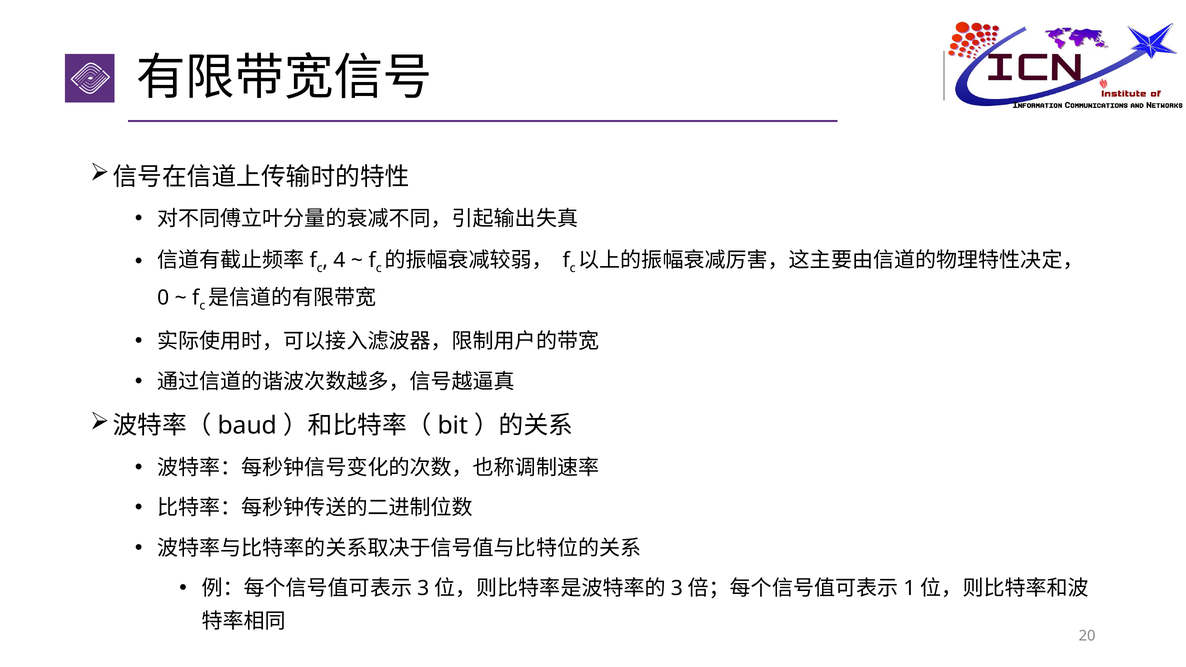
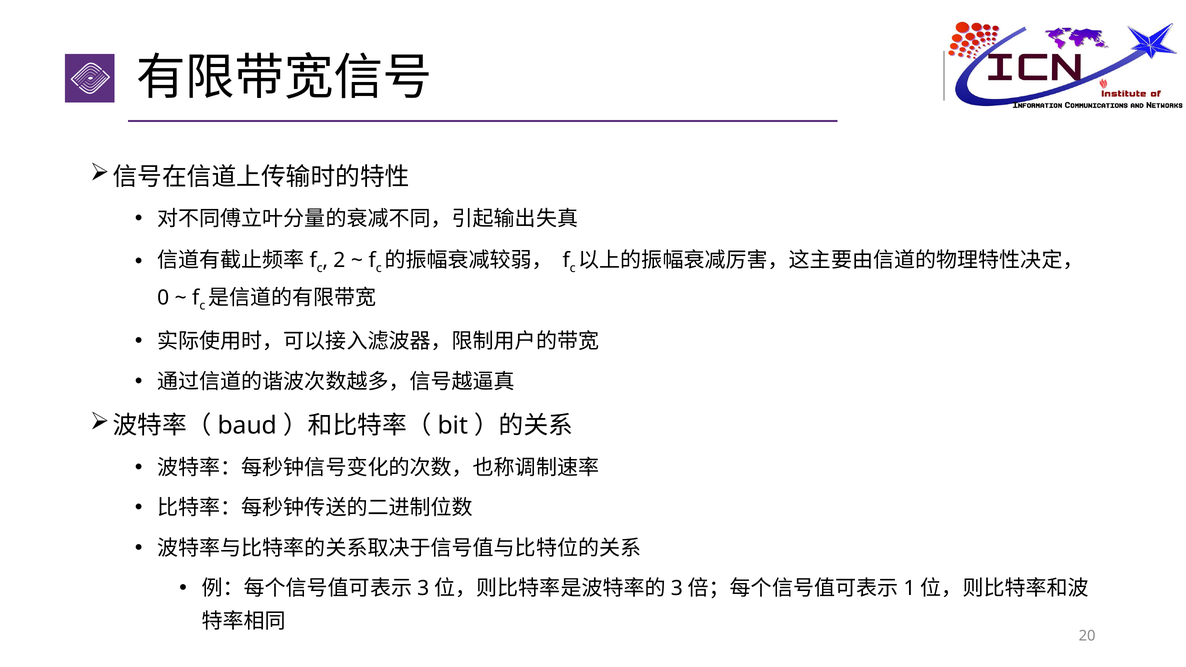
4: 4 -> 2
